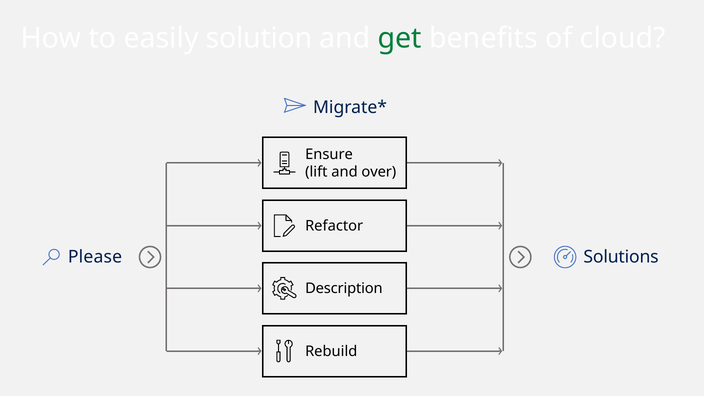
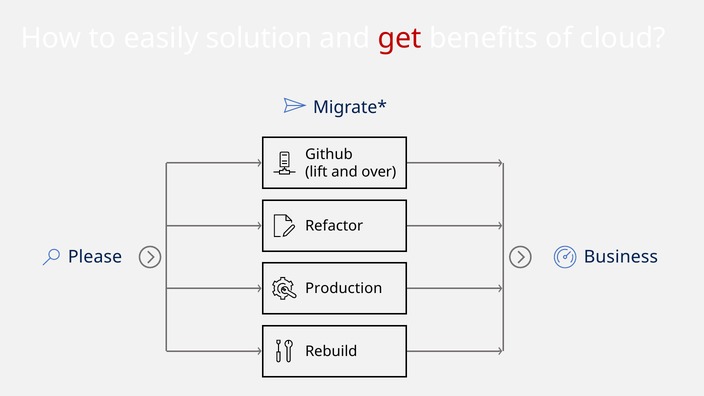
get colour: green -> red
Ensure: Ensure -> Github
Solutions: Solutions -> Business
Description: Description -> Production
